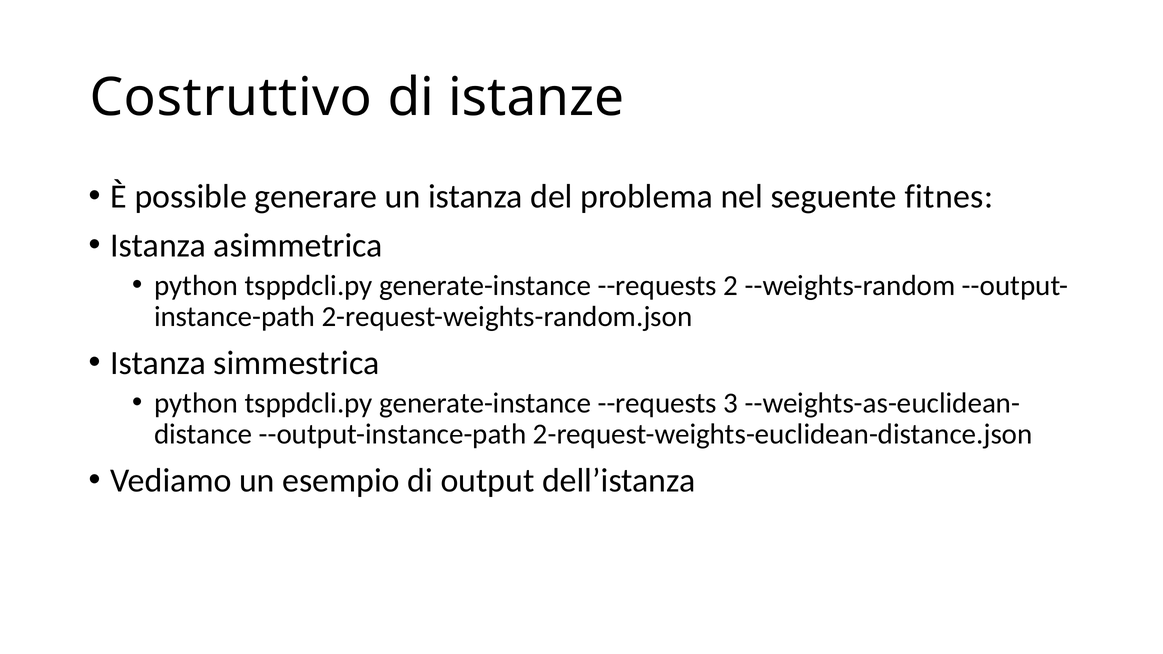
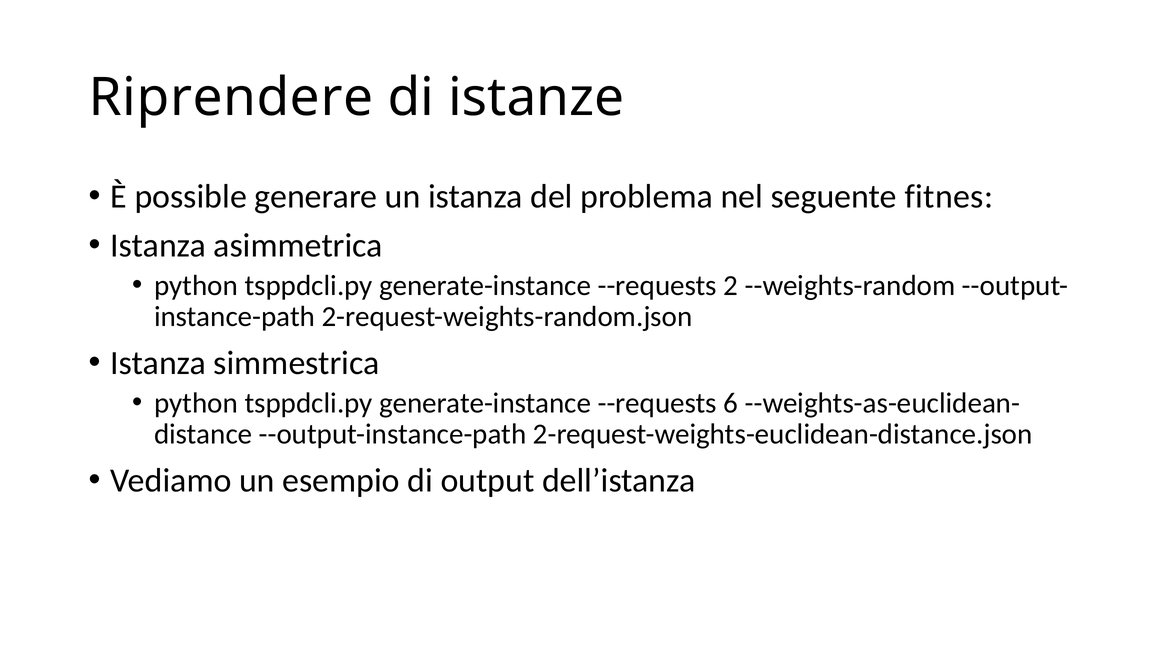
Costruttivo: Costruttivo -> Riprendere
3: 3 -> 6
